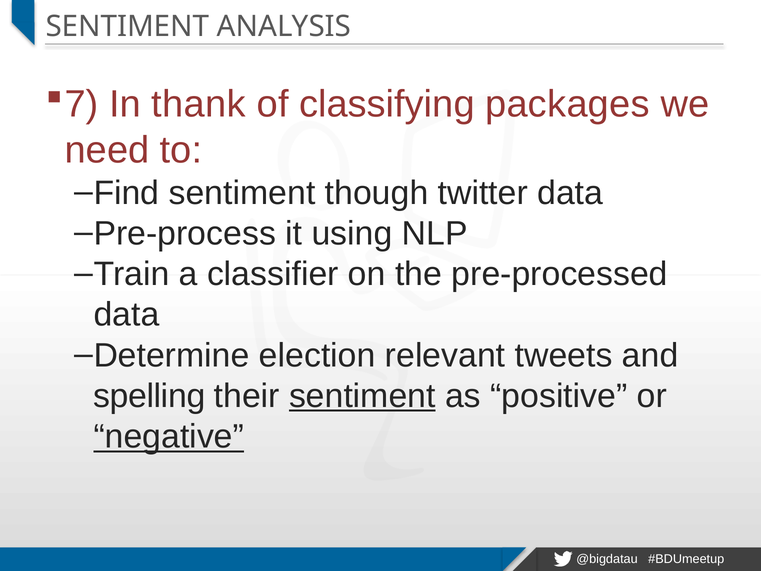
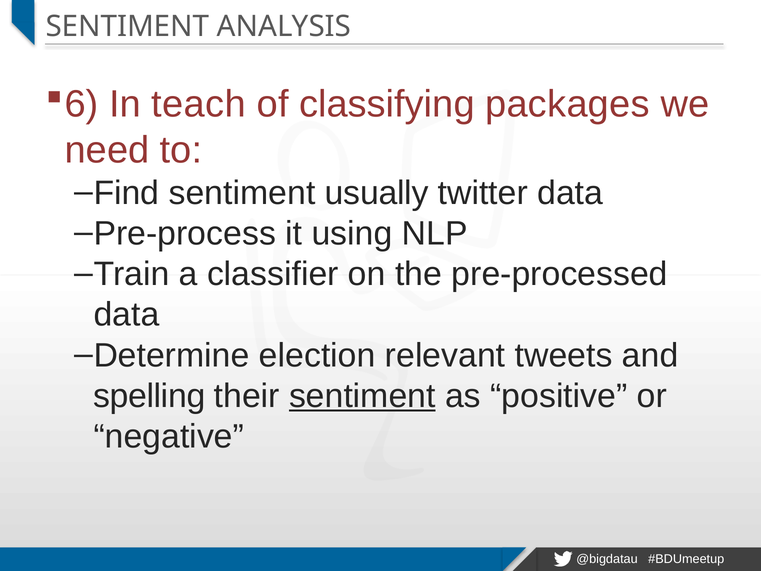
7: 7 -> 6
thank: thank -> teach
though: though -> usually
negative underline: present -> none
